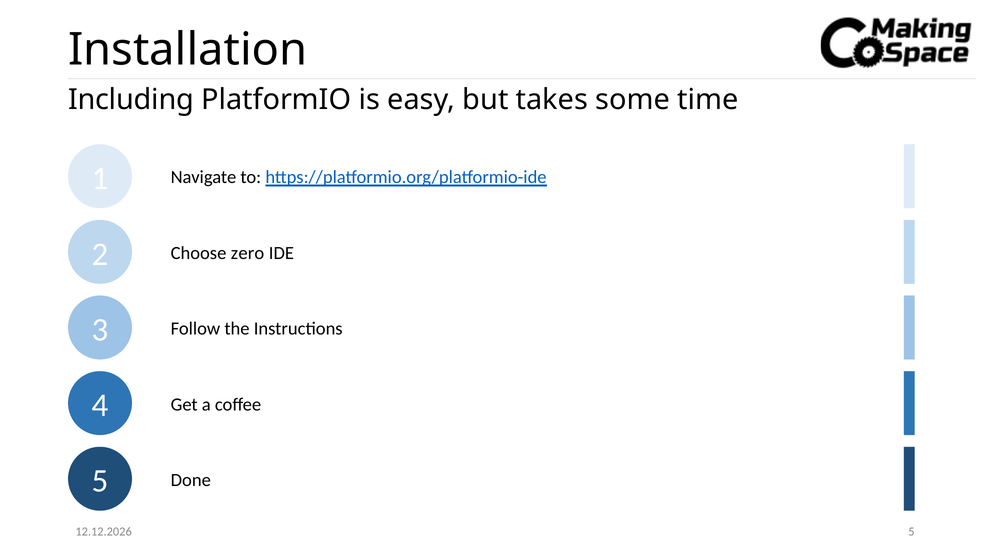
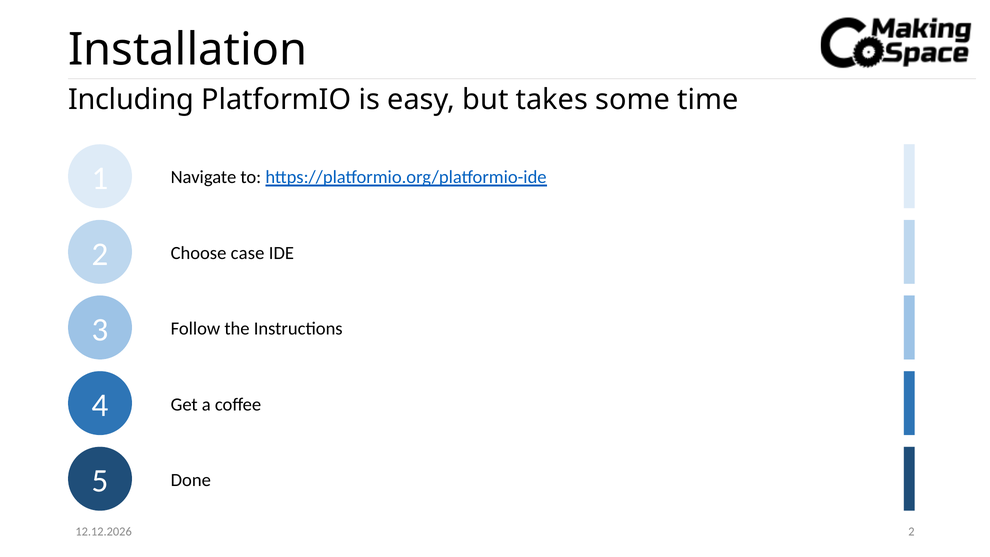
zero: zero -> case
5 at (911, 532): 5 -> 2
